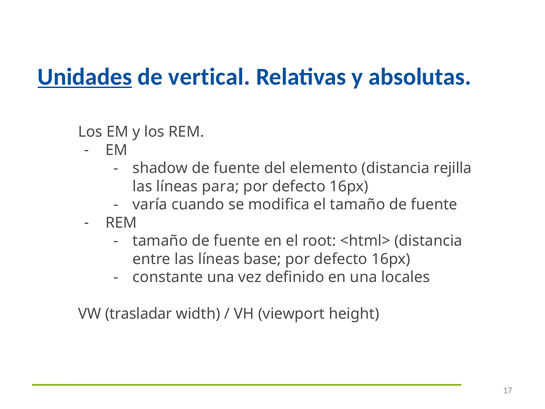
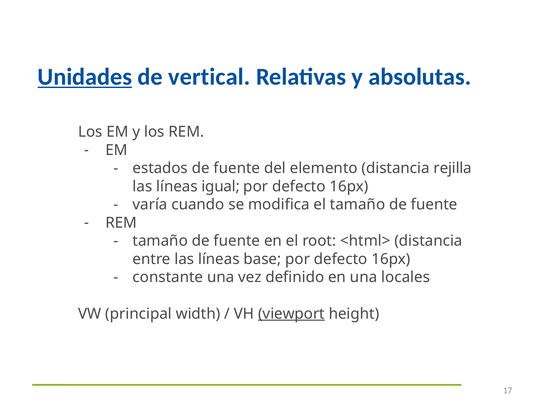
shadow: shadow -> estados
para: para -> igual
trasladar: trasladar -> principal
viewport underline: none -> present
